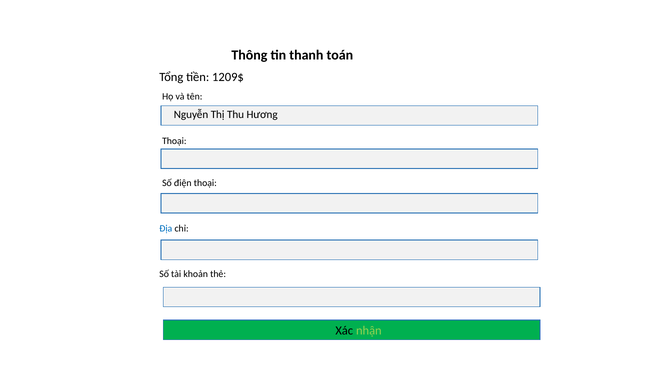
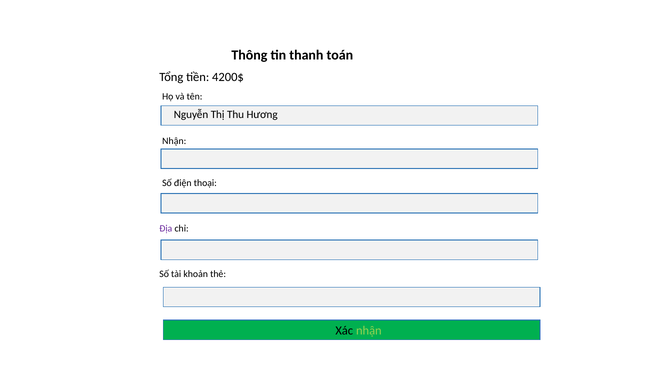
1209$: 1209$ -> 4200$
Thoại at (174, 141): Thoại -> Nhận
Địa colour: blue -> purple
